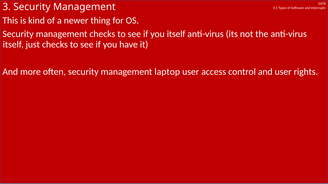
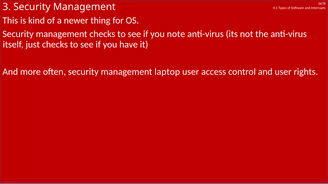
you itself: itself -> note
